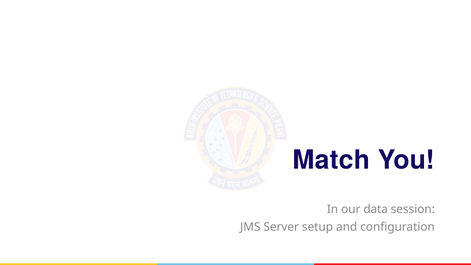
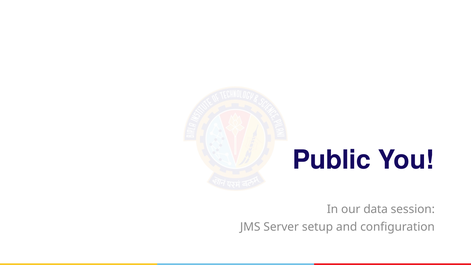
Match: Match -> Public
